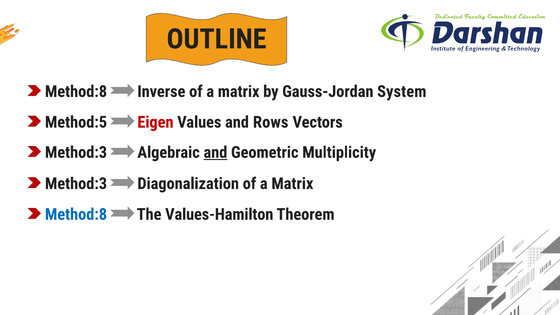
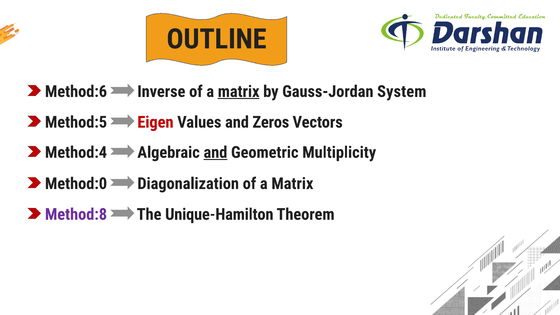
Method:8 at (76, 92): Method:8 -> Method:6
matrix at (239, 92) underline: none -> present
Rows: Rows -> Zeros
Method:3 at (76, 152): Method:3 -> Method:4
Method:3 at (76, 184): Method:3 -> Method:0
Method:8 at (76, 214) colour: blue -> purple
Values-Hamilton: Values-Hamilton -> Unique-Hamilton
